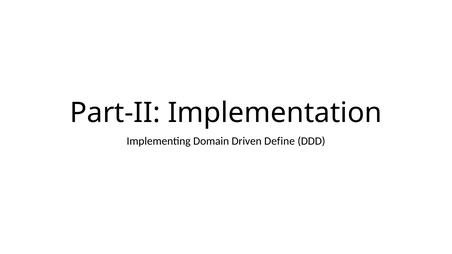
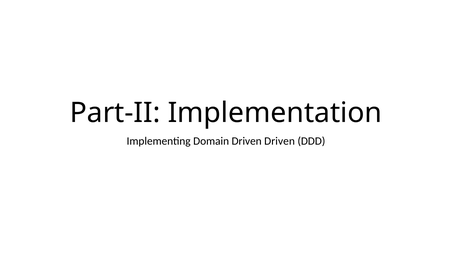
Driven Define: Define -> Driven
